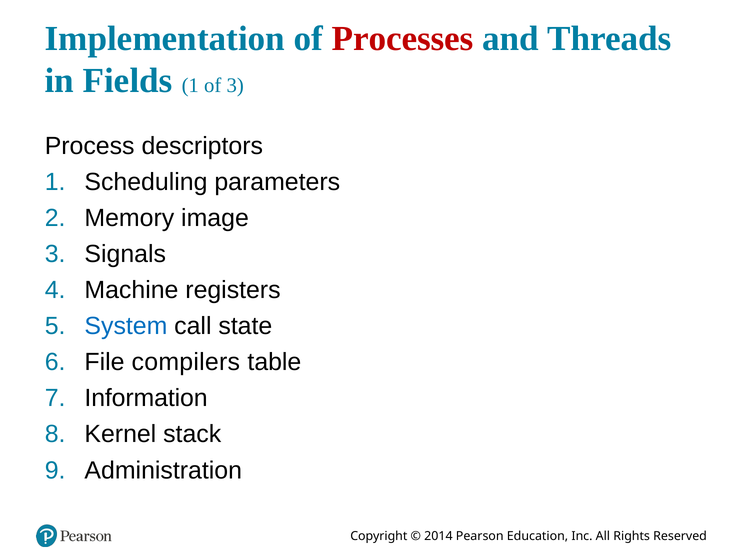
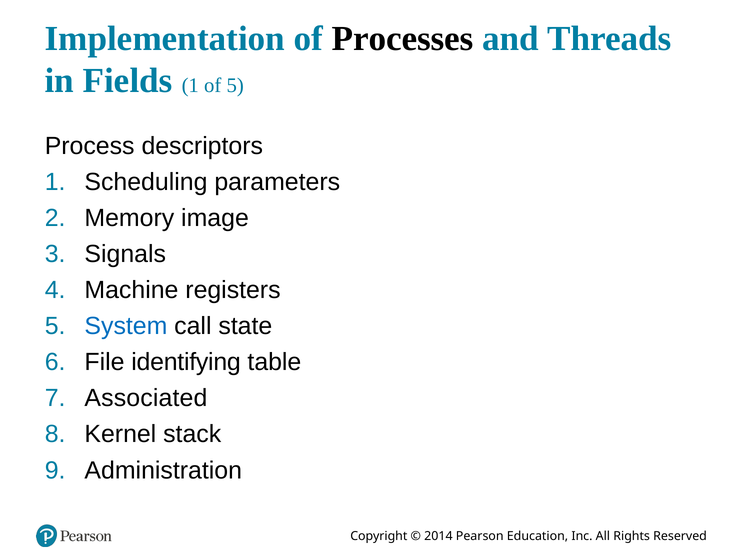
Processes colour: red -> black
of 3: 3 -> 5
compilers: compilers -> identifying
Information: Information -> Associated
